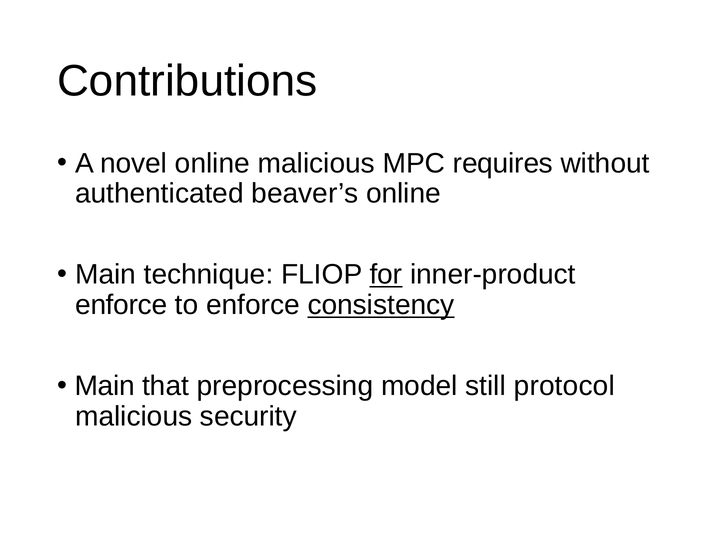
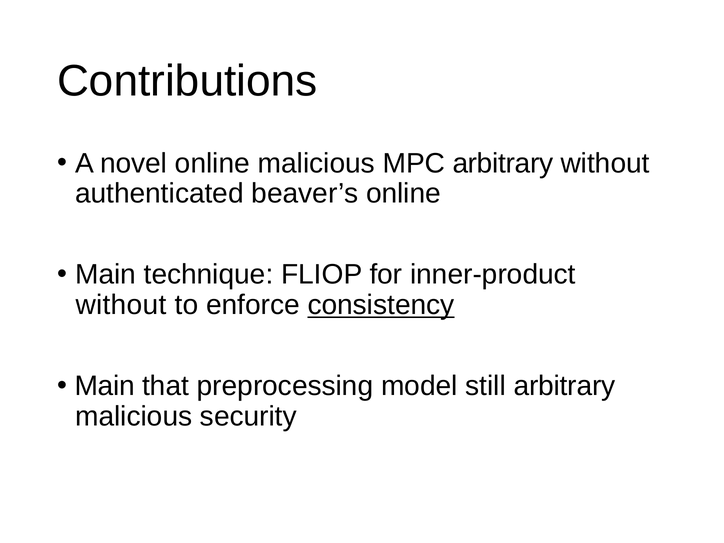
MPC requires: requires -> arbitrary
for underline: present -> none
enforce at (121, 305): enforce -> without
still protocol: protocol -> arbitrary
